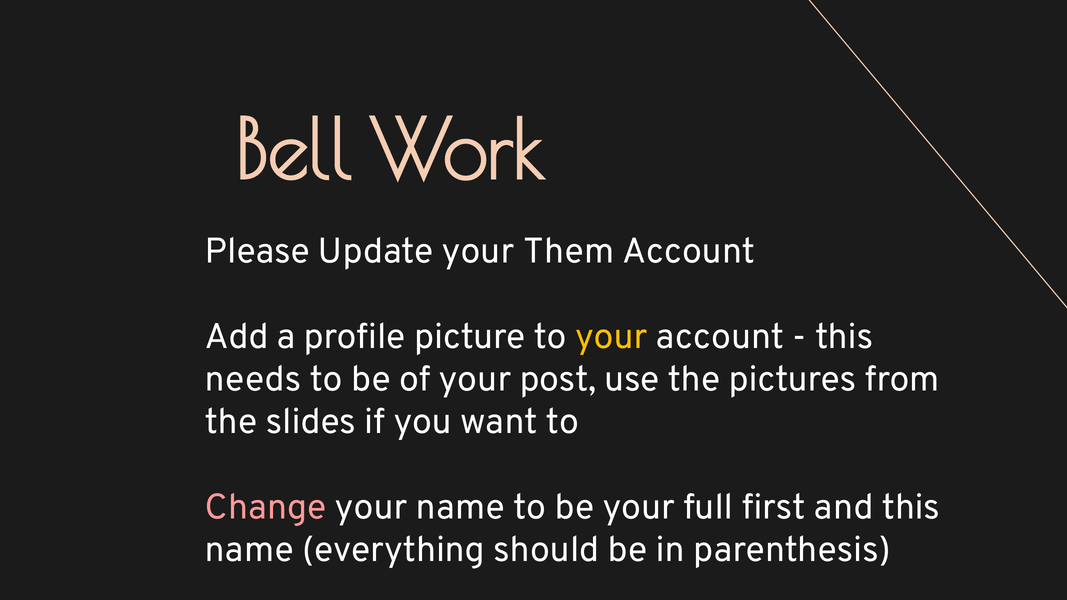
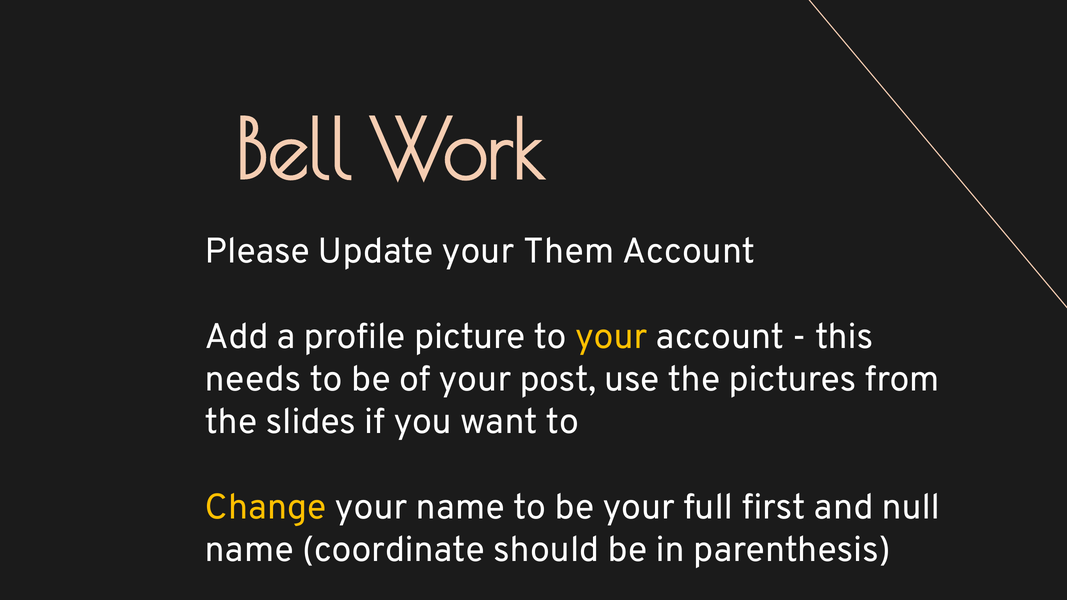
Change colour: pink -> yellow
and this: this -> null
everything: everything -> coordinate
